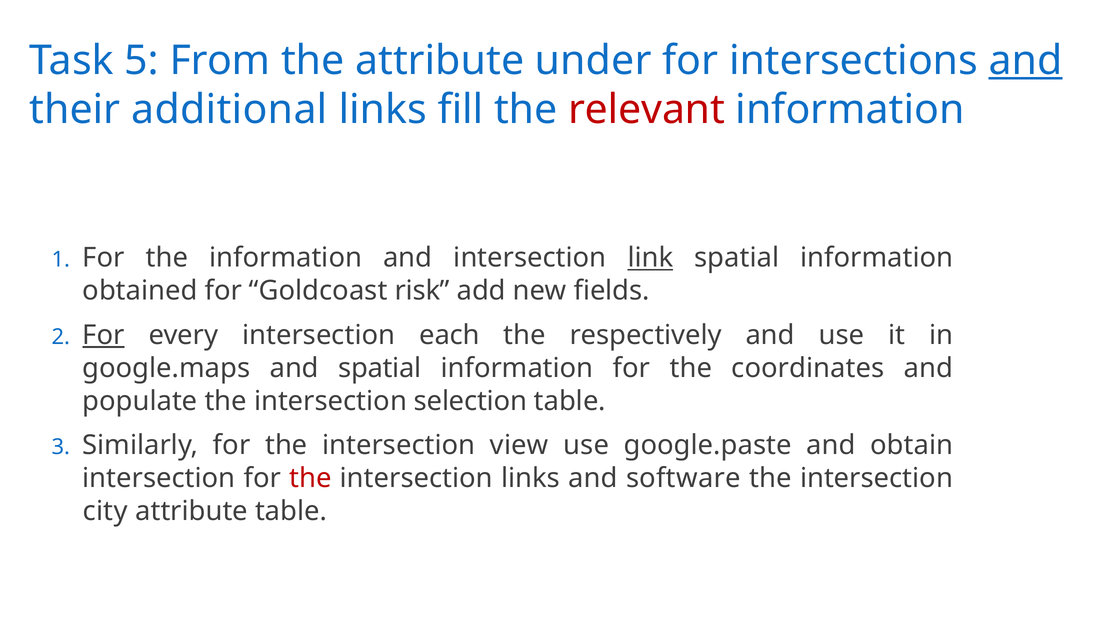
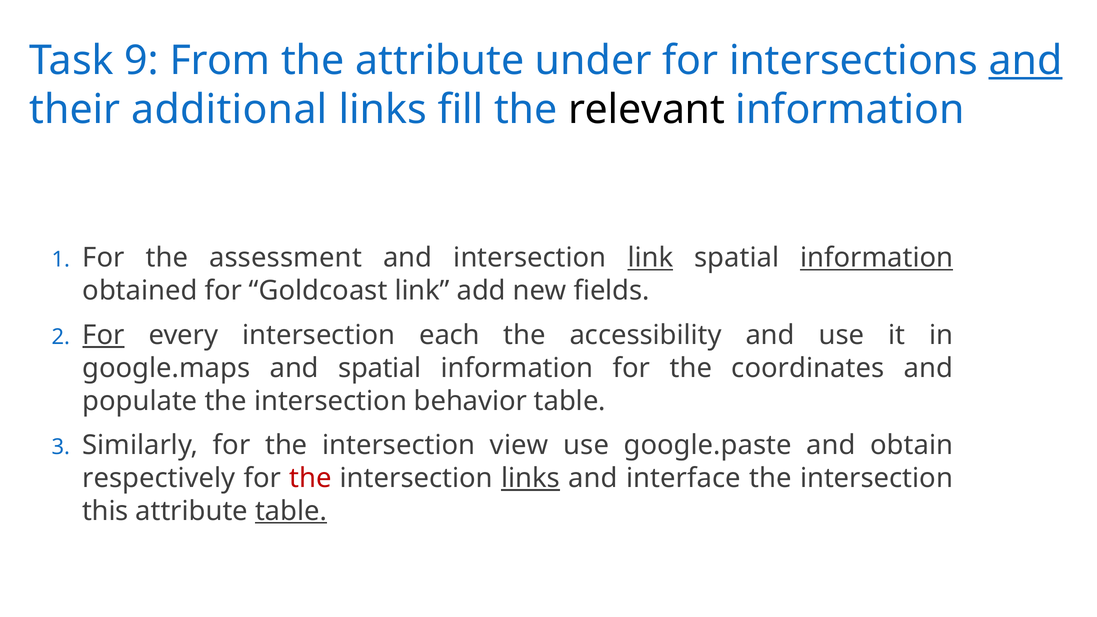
5: 5 -> 9
relevant colour: red -> black
the information: information -> assessment
information at (877, 258) underline: none -> present
Goldcoast risk: risk -> link
respectively: respectively -> accessibility
selection: selection -> behavior
intersection at (159, 478): intersection -> respectively
links at (531, 478) underline: none -> present
software: software -> interface
city: city -> this
table at (291, 511) underline: none -> present
